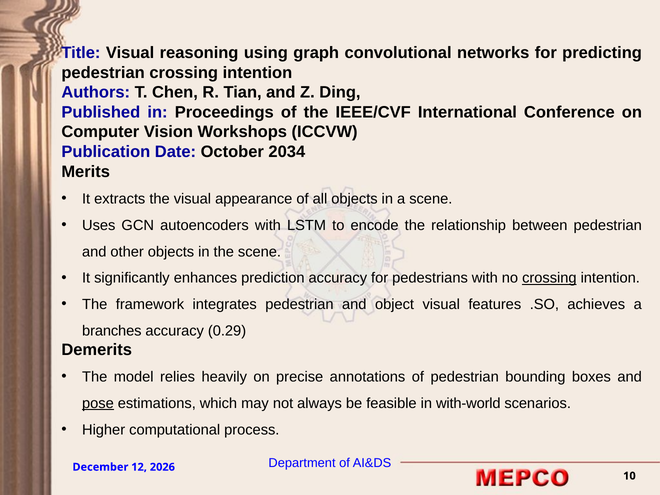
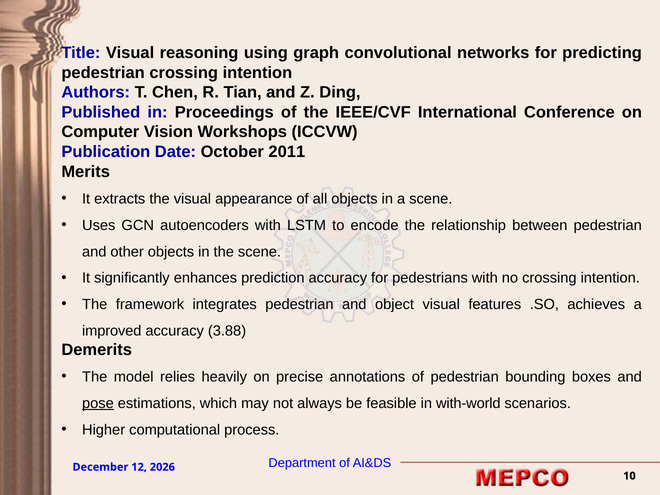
2034: 2034 -> 2011
crossing at (549, 278) underline: present -> none
branches: branches -> improved
0.29: 0.29 -> 3.88
